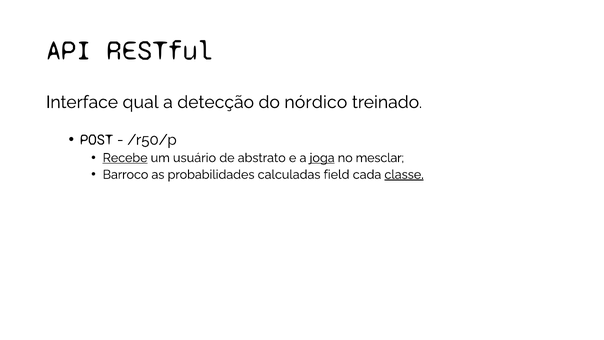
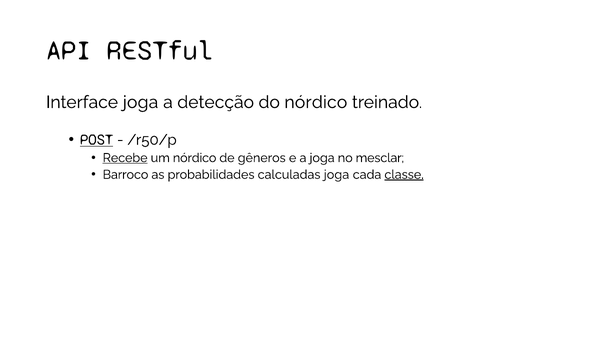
Interface qual: qual -> joga
POST underline: none -> present
um usuário: usuário -> nórdico
abstrato: abstrato -> gêneros
joga at (322, 158) underline: present -> none
calculadas field: field -> joga
